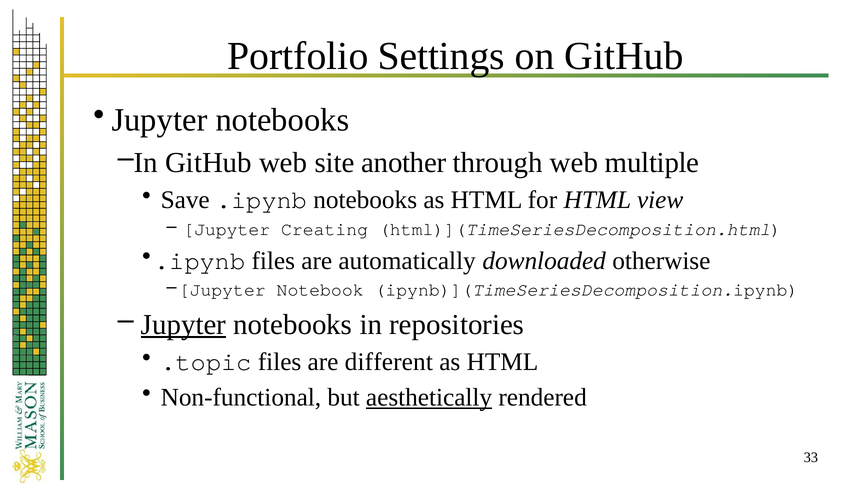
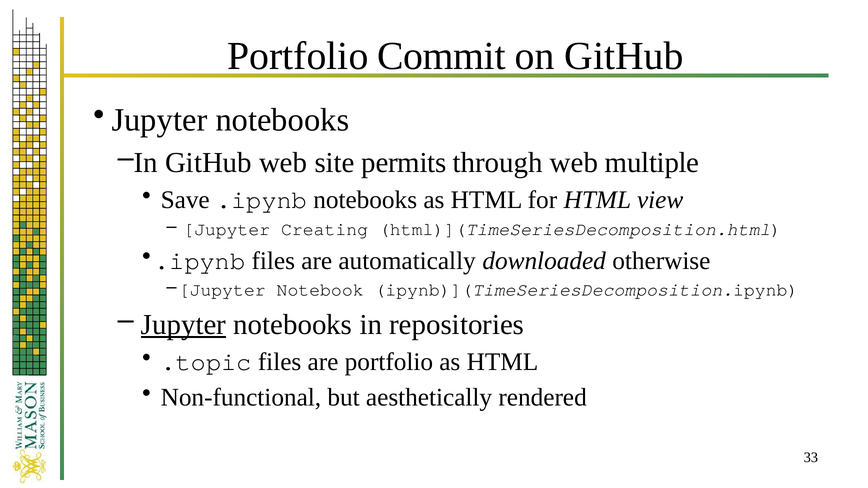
Settings: Settings -> Commit
another: another -> permits
are different: different -> portfolio
aesthetically underline: present -> none
